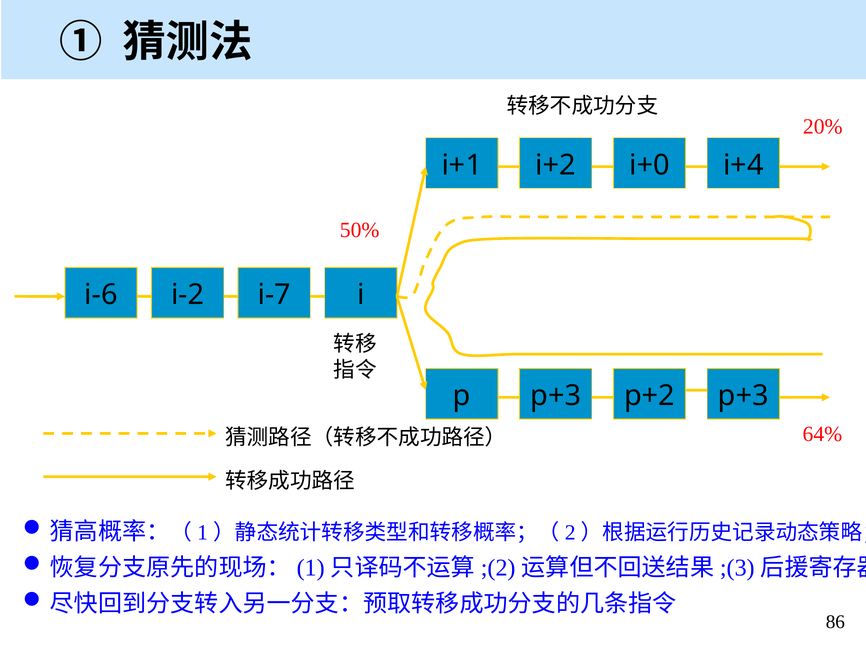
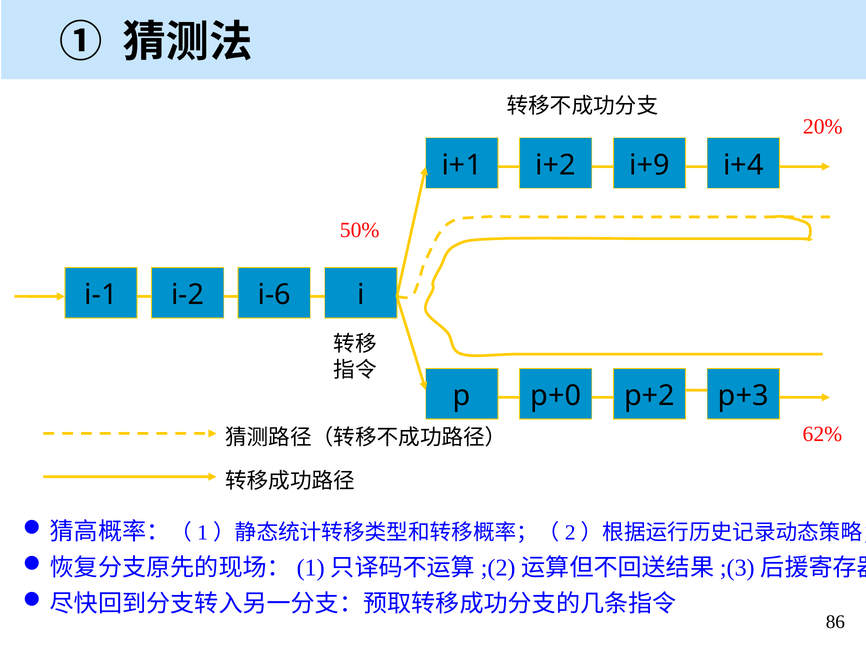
i+0: i+0 -> i+9
i-6: i-6 -> i-1
i-7: i-7 -> i-6
p p+3: p+3 -> p+0
64%: 64% -> 62%
